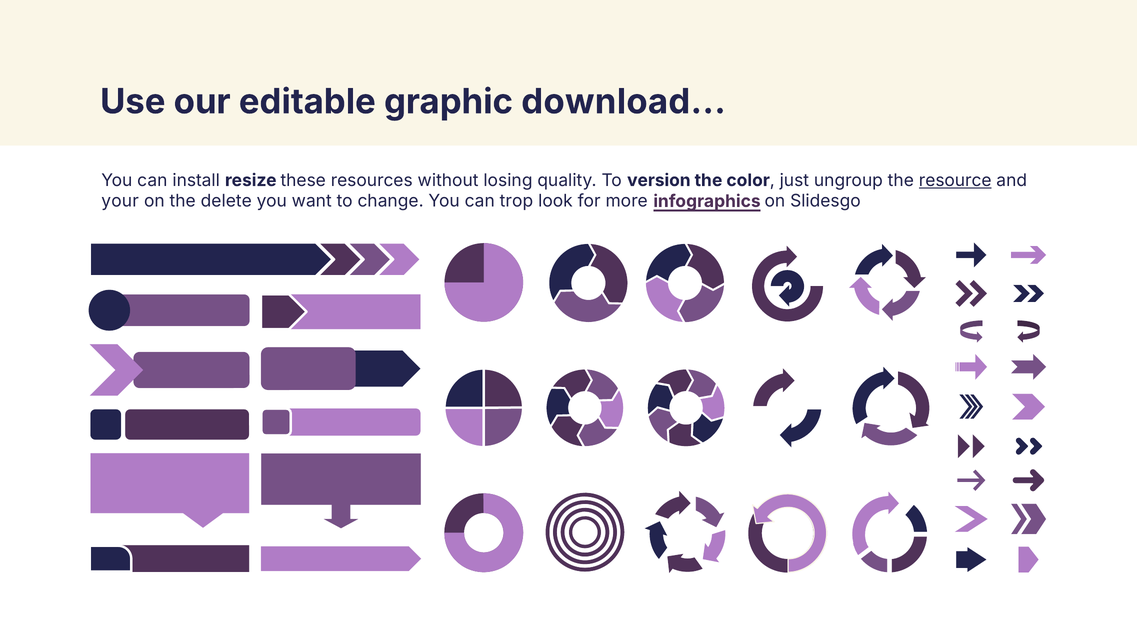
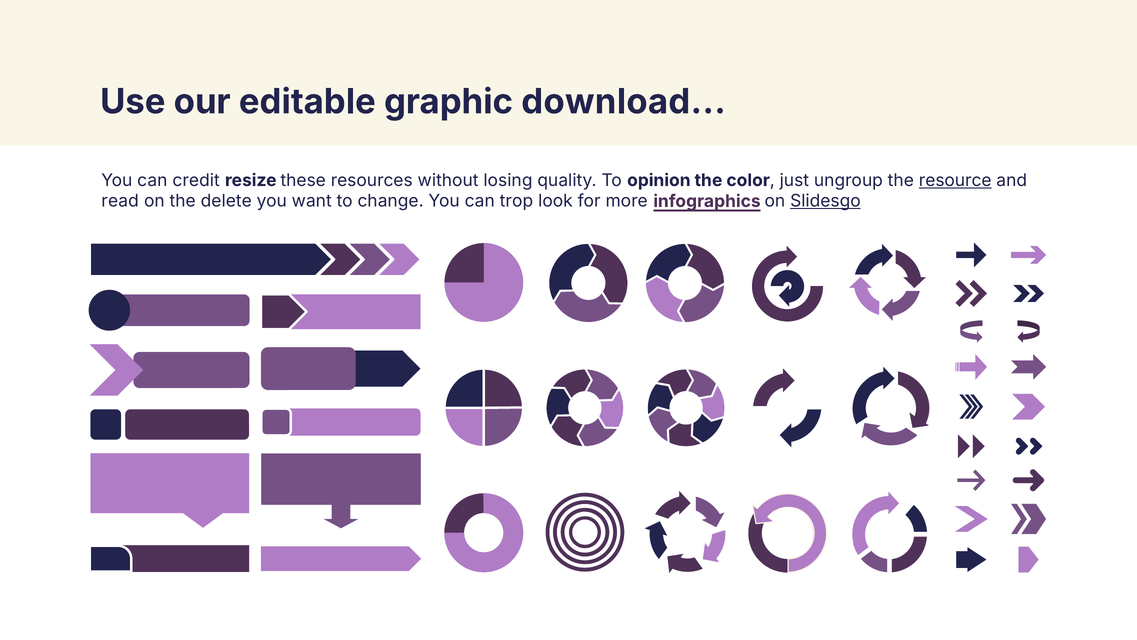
install: install -> credit
version: version -> opinion
your: your -> read
Slidesgo underline: none -> present
